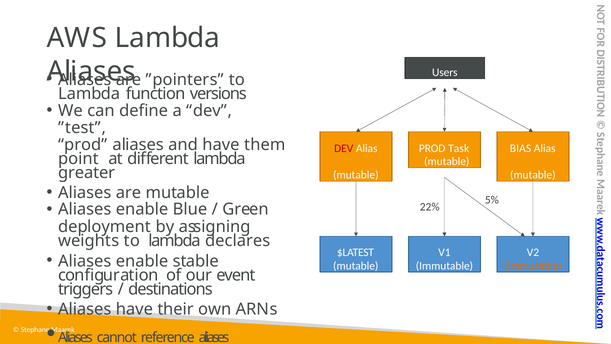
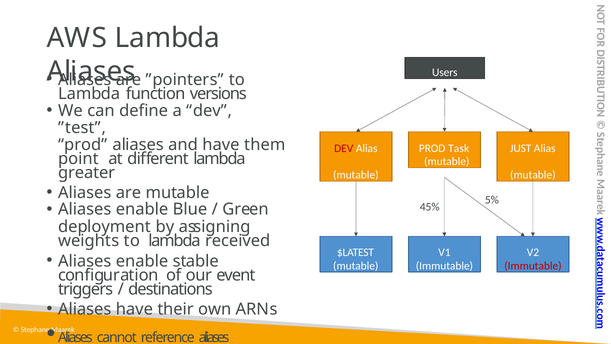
BIAS: BIAS -> JUST
22%: 22% -> 45%
declares: declares -> received
Immutable at (533, 266) colour: orange -> red
